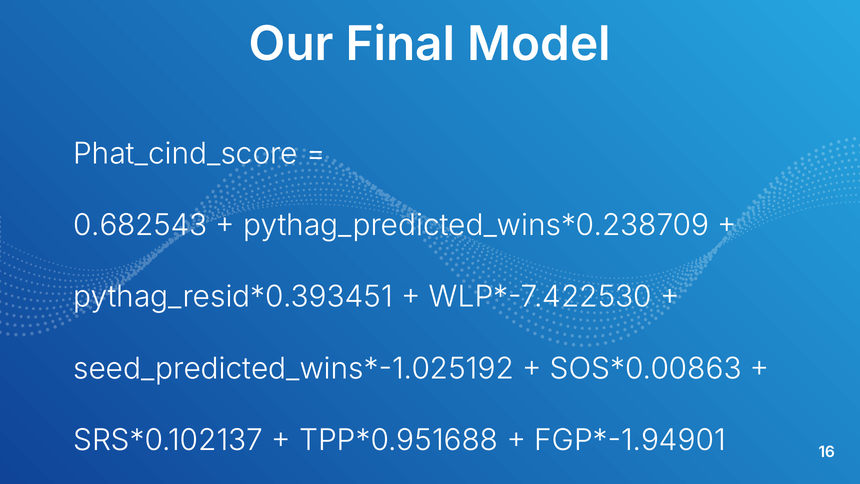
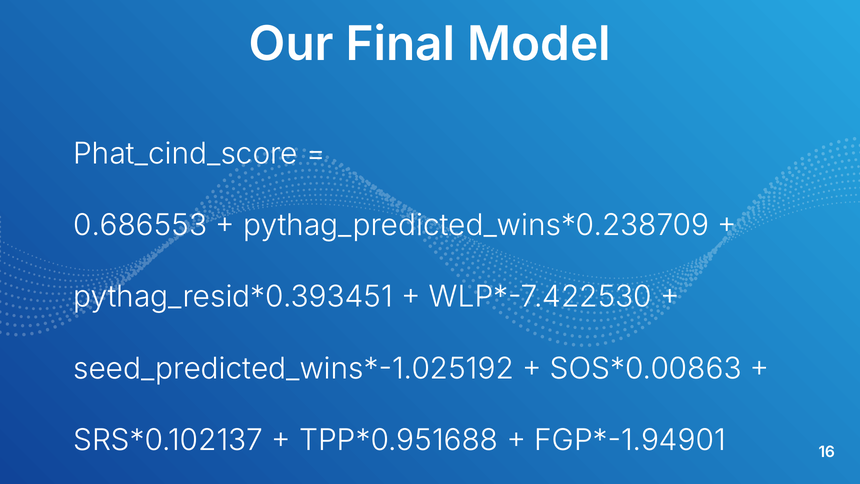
0.682543: 0.682543 -> 0.686553
